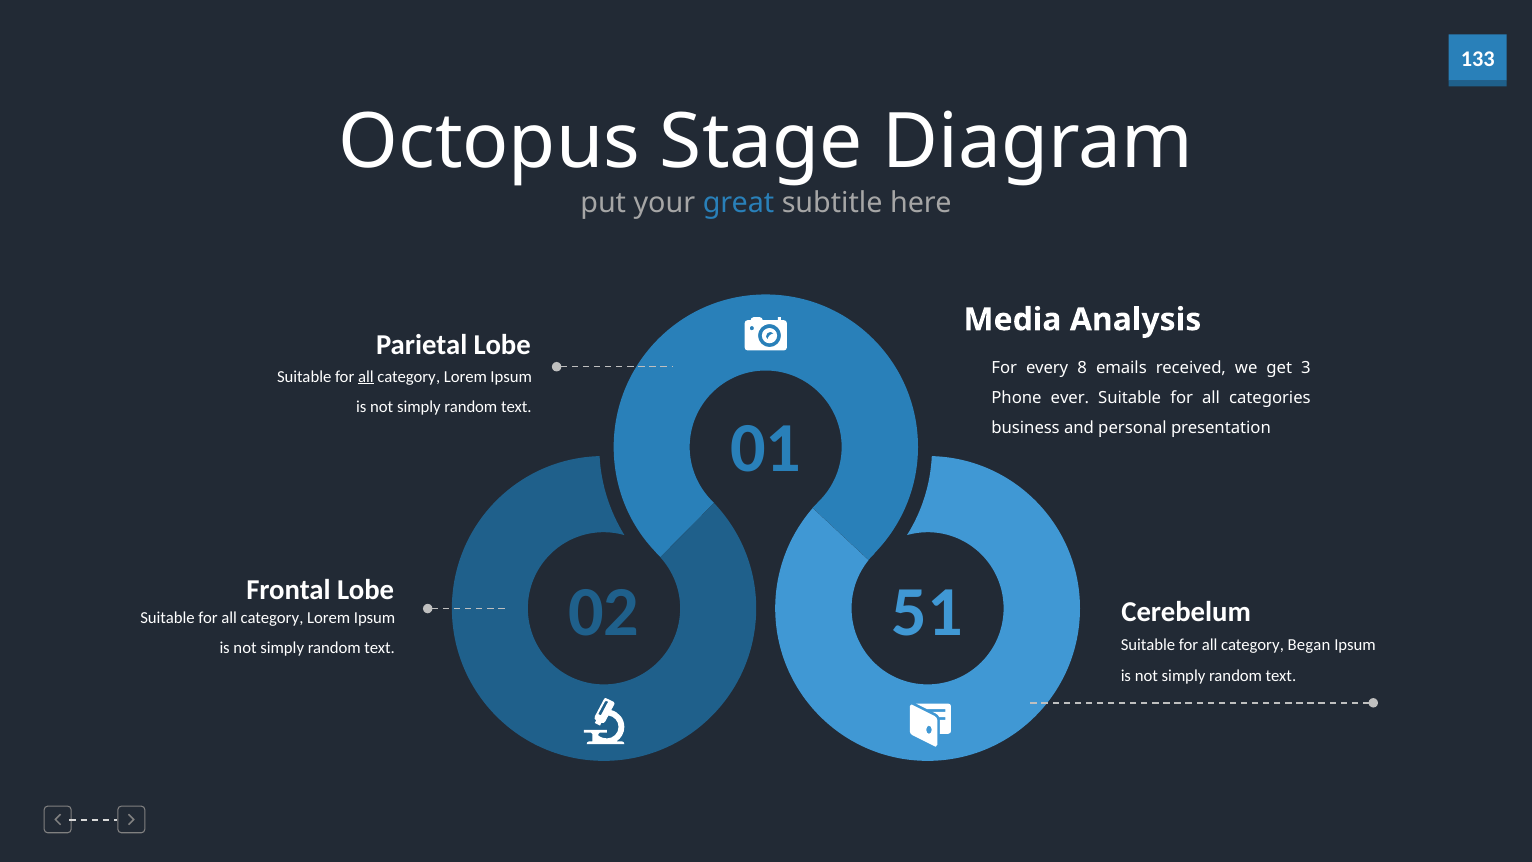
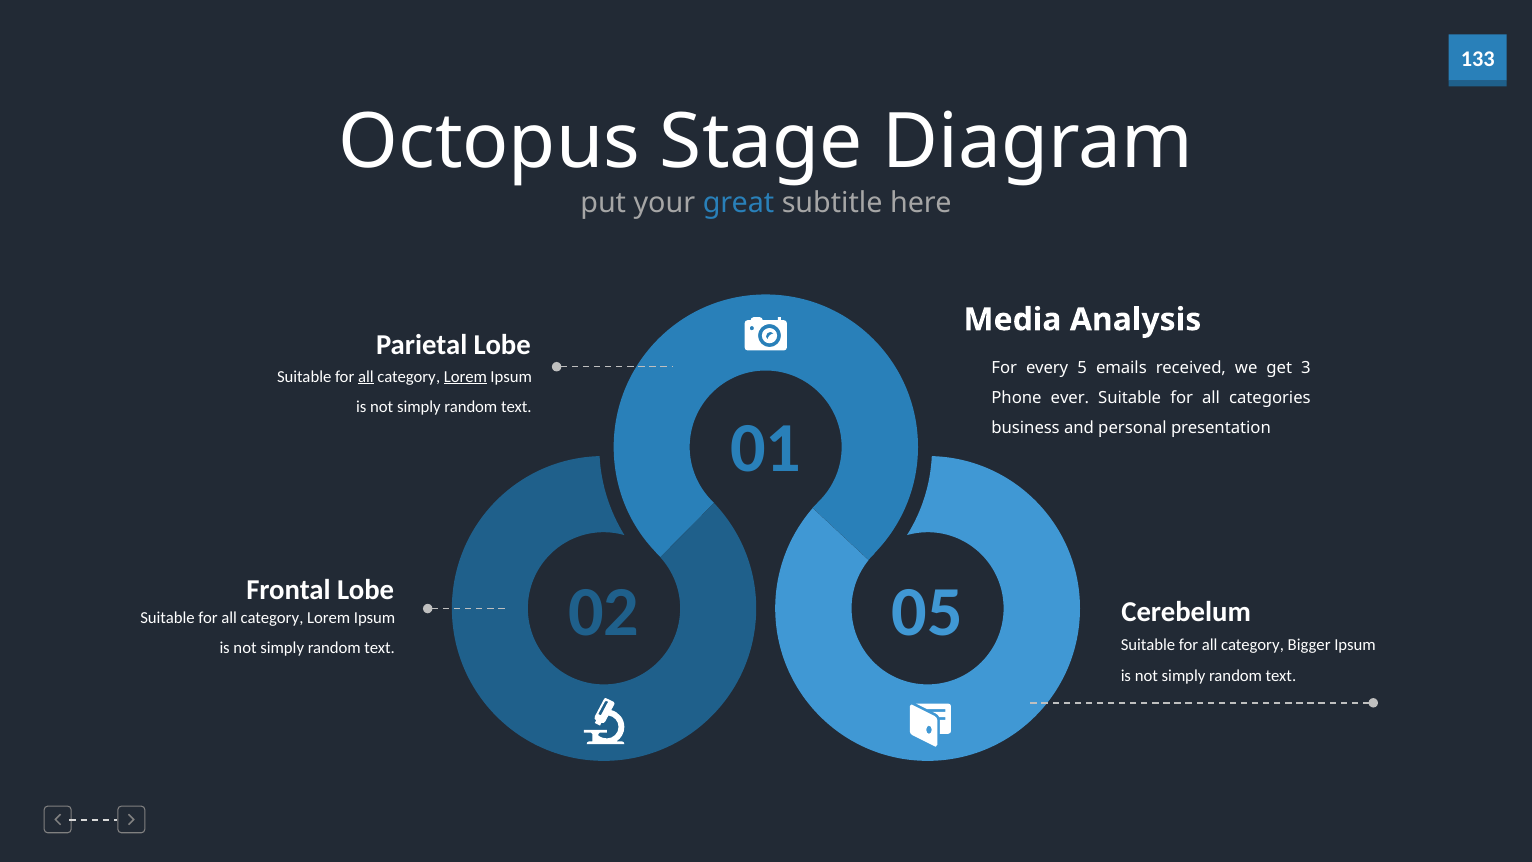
8: 8 -> 5
Lorem at (465, 377) underline: none -> present
51: 51 -> 05
Began: Began -> Bigger
